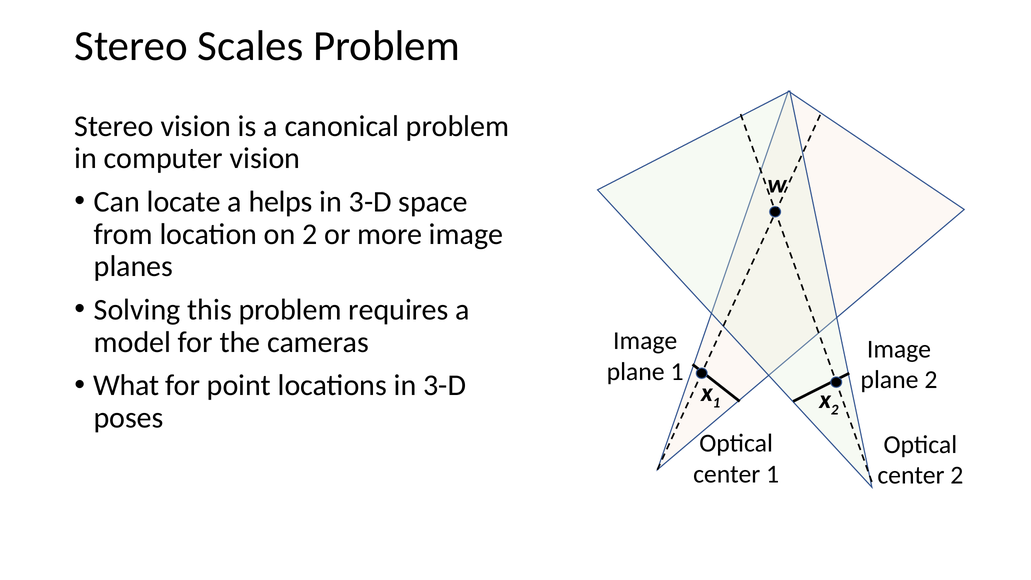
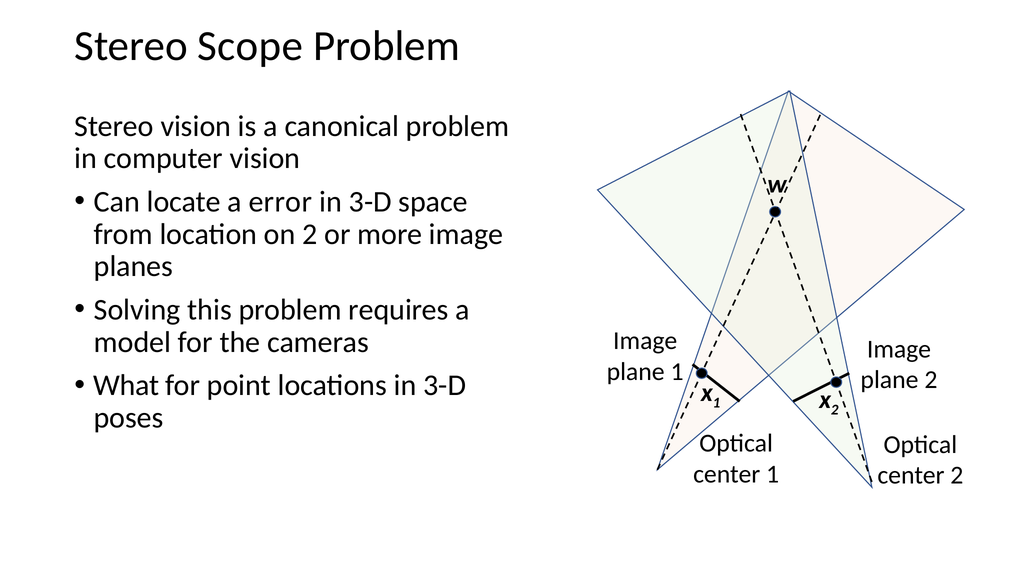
Scales: Scales -> Scope
helps: helps -> error
